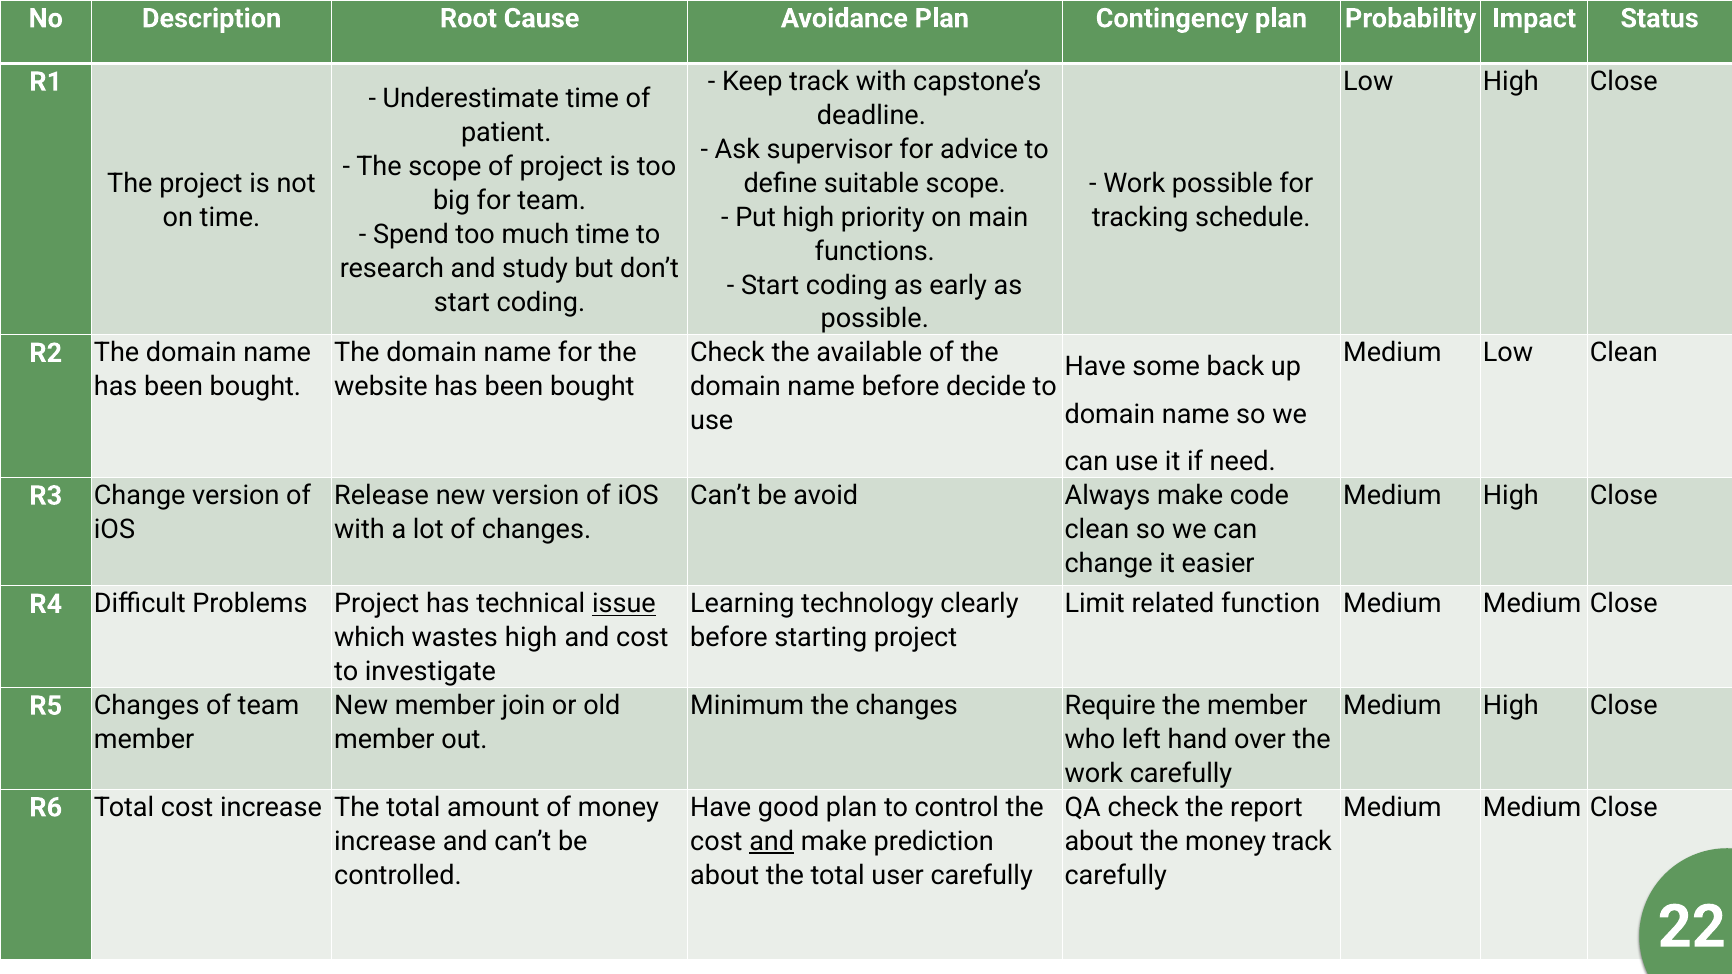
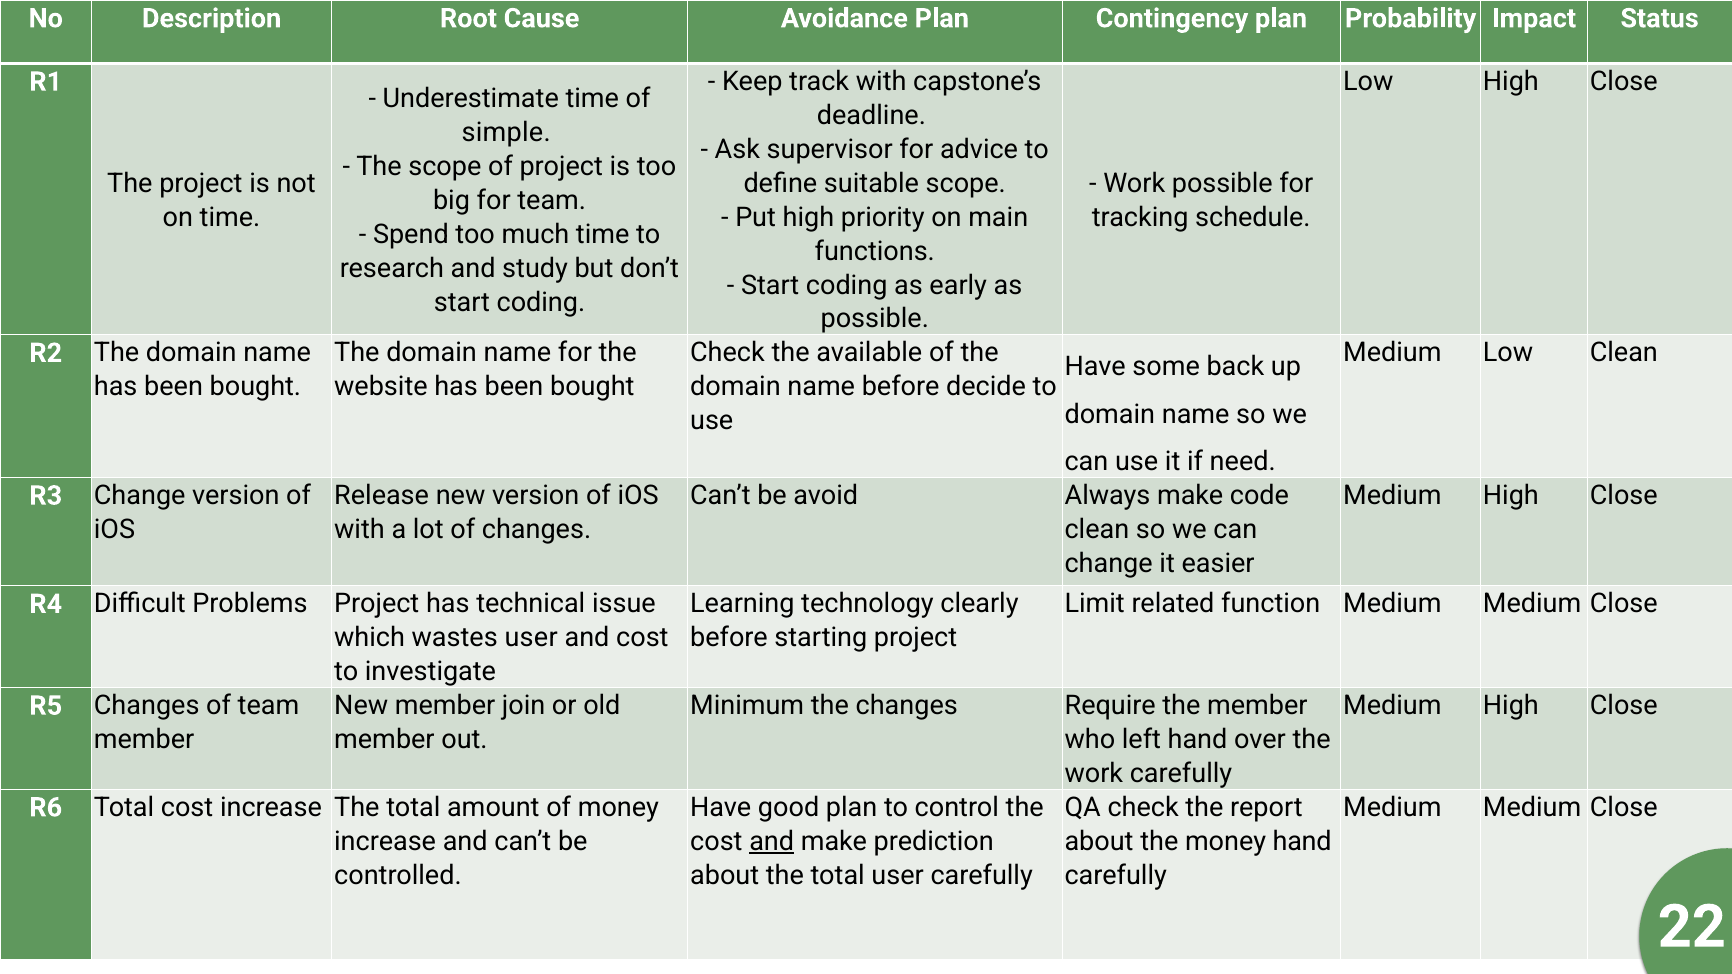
patient: patient -> simple
issue underline: present -> none
wastes high: high -> user
money track: track -> hand
